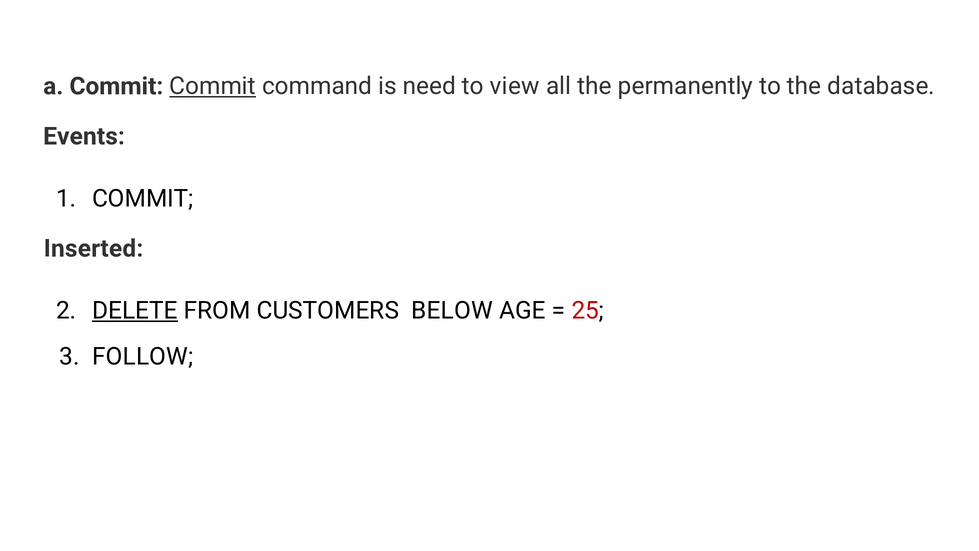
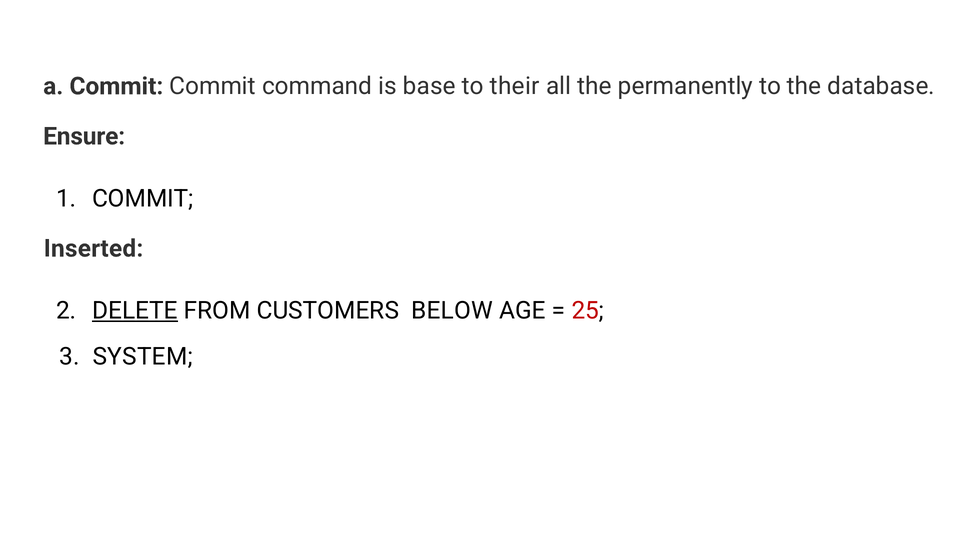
Commit at (213, 86) underline: present -> none
need: need -> base
view: view -> their
Events: Events -> Ensure
FOLLOW: FOLLOW -> SYSTEM
